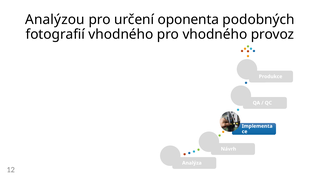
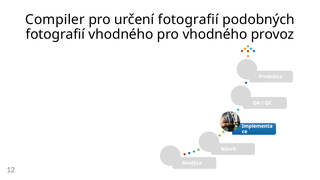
Analýzou: Analýzou -> Compiler
určení oponenta: oponenta -> fotograﬁí
